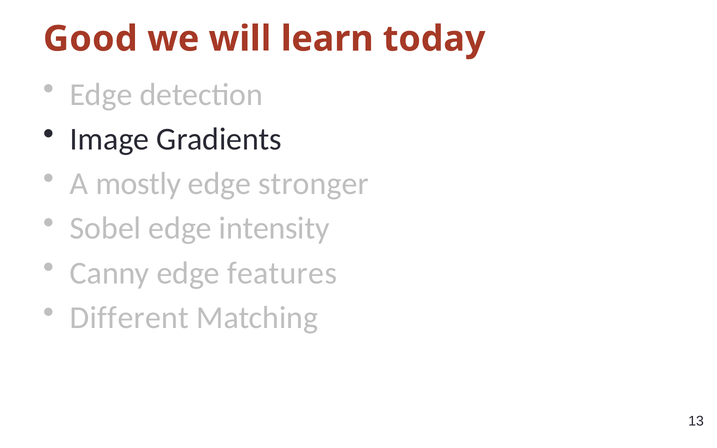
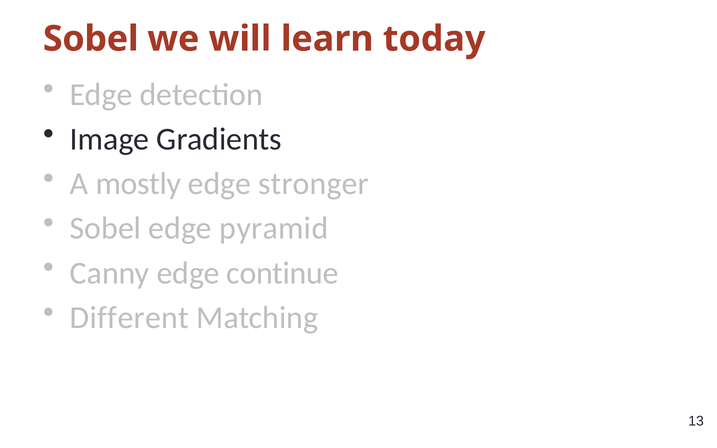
Good at (90, 39): Good -> Sobel
intensity: intensity -> pyramid
features: features -> continue
